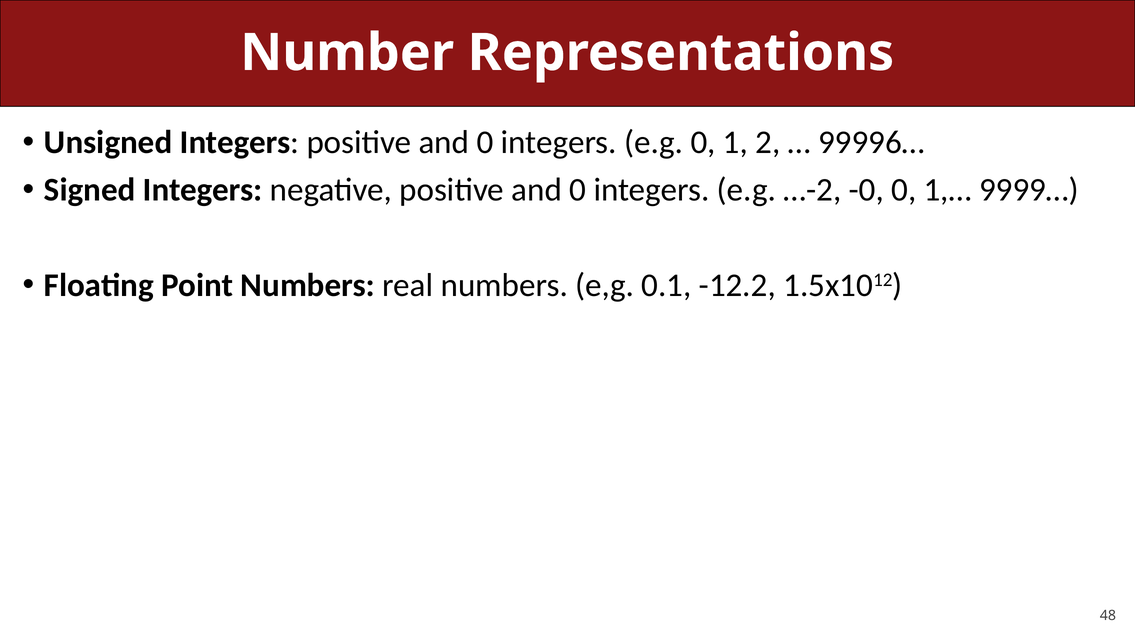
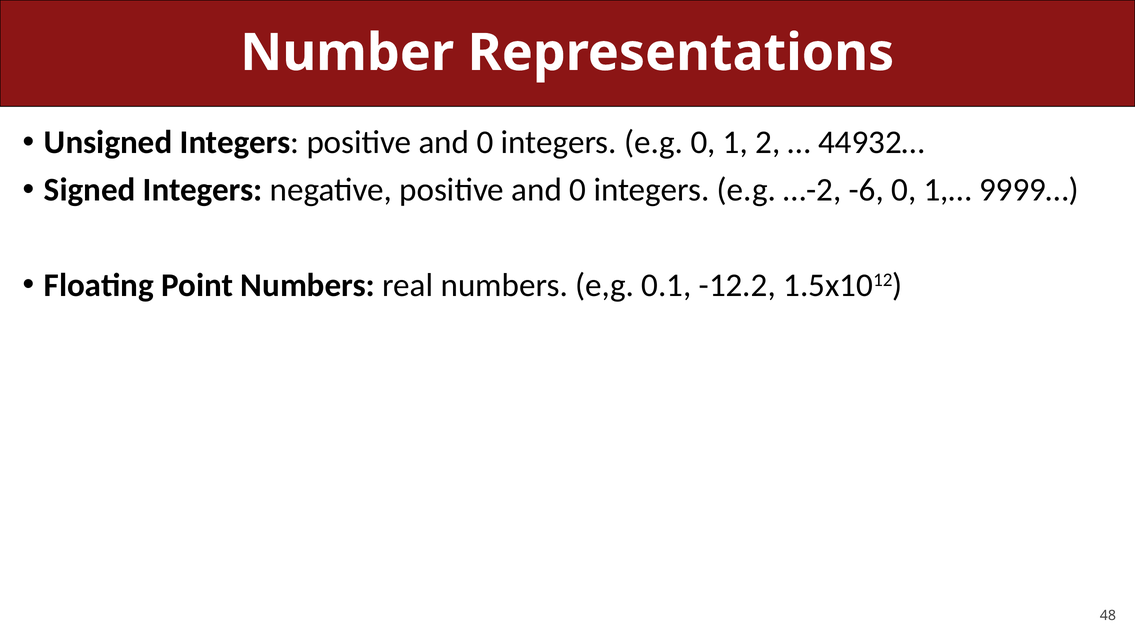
99996…: 99996… -> 44932…
-0: -0 -> -6
